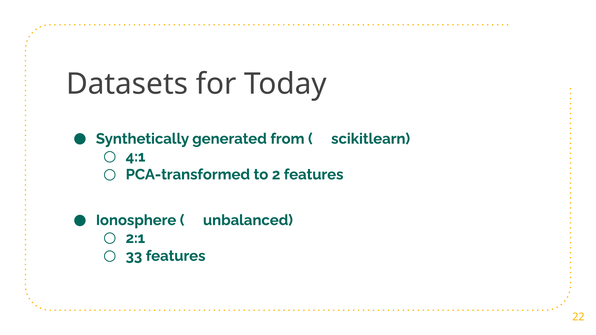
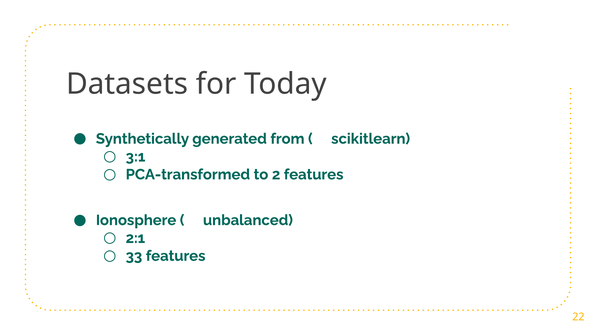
4:1: 4:1 -> 3:1
